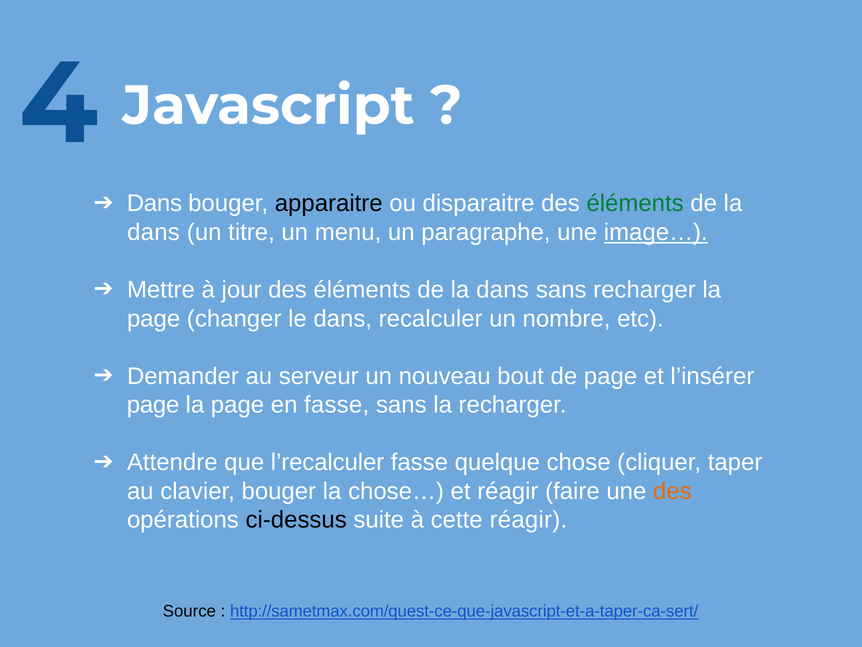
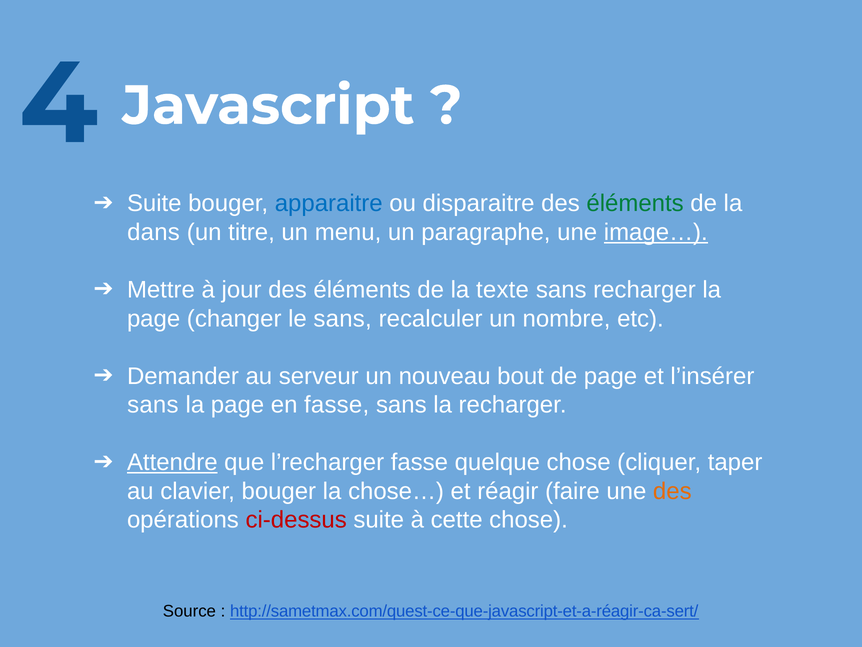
Dans at (154, 203): Dans -> Suite
apparaitre colour: black -> blue
dans at (503, 290): dans -> texte
le dans: dans -> sans
page at (153, 405): page -> sans
Attendre underline: none -> present
l’recalculer: l’recalculer -> l’recharger
ci-dessus colour: black -> red
cette réagir: réagir -> chose
http://sametmax.com/quest-ce-que-javascript-et-a-taper-ca-sert/: http://sametmax.com/quest-ce-que-javascript-et-a-taper-ca-sert/ -> http://sametmax.com/quest-ce-que-javascript-et-a-réagir-ca-sert/
